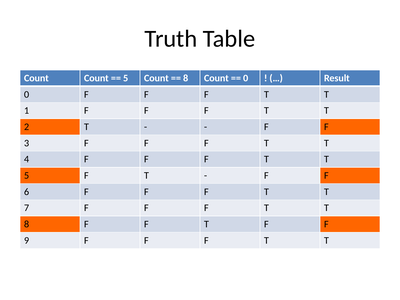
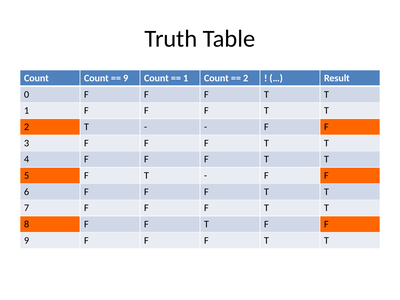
5 at (126, 78): 5 -> 9
8 at (186, 78): 8 -> 1
0 at (246, 78): 0 -> 2
